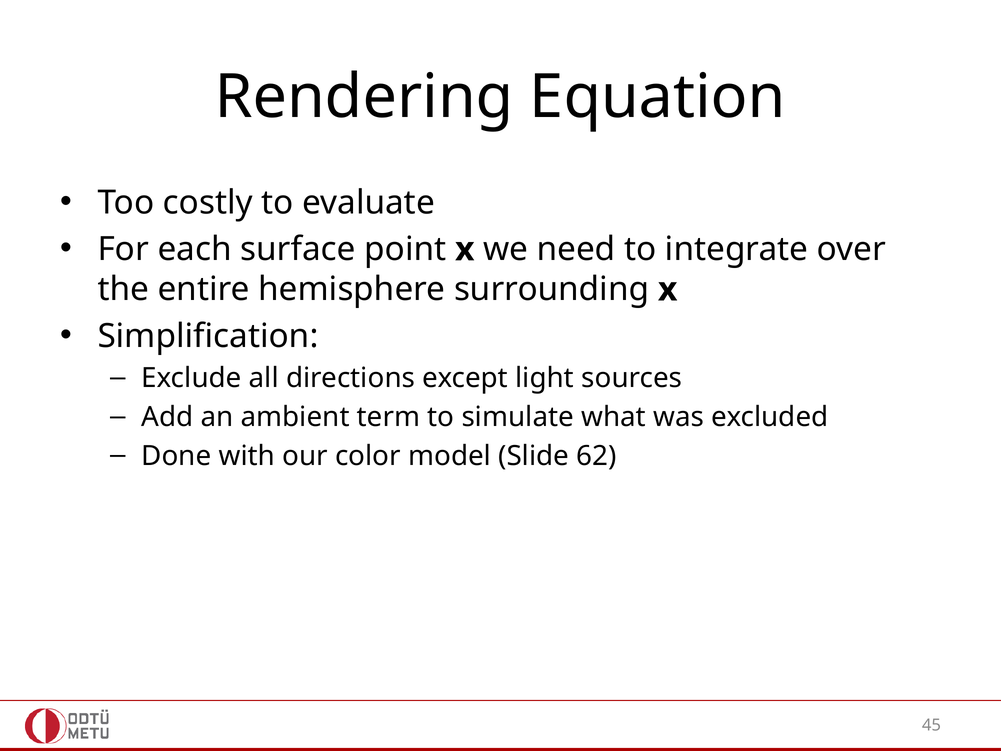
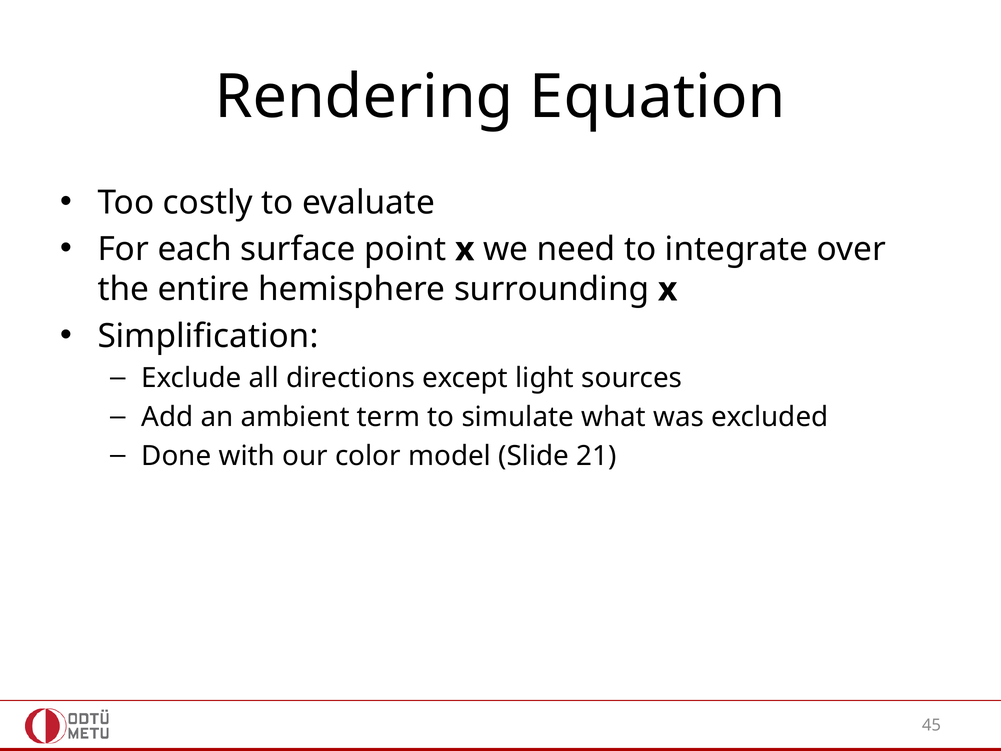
62: 62 -> 21
